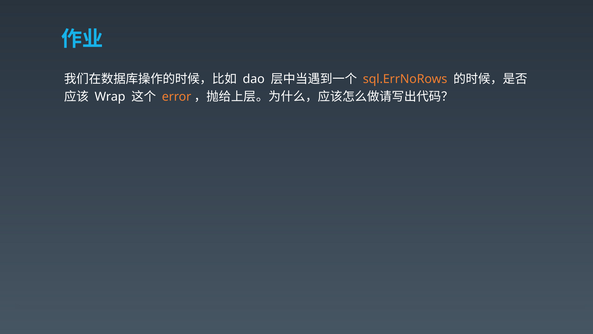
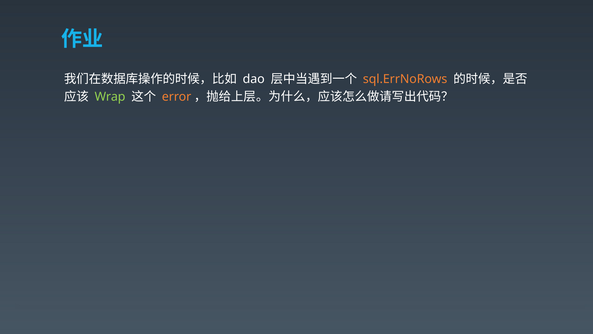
Wrap colour: white -> light green
